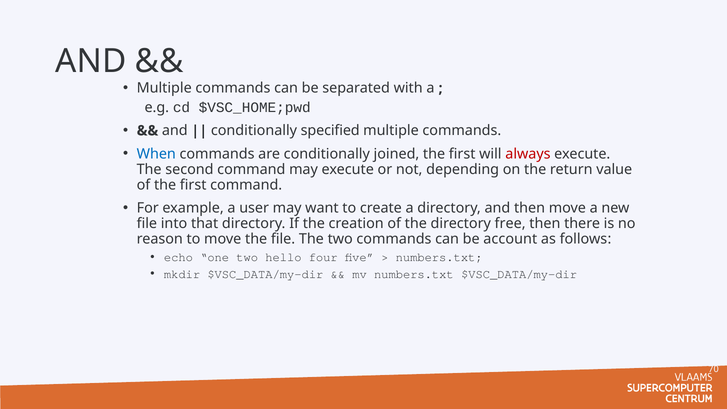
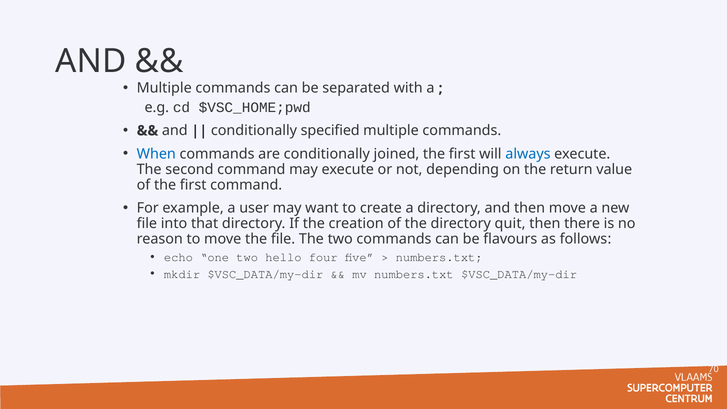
always colour: red -> blue
free: free -> quit
account: account -> flavours
